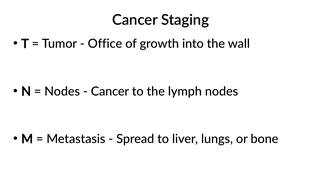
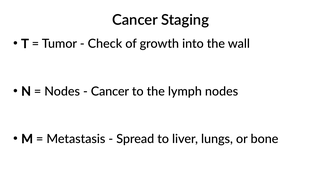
Office: Office -> Check
